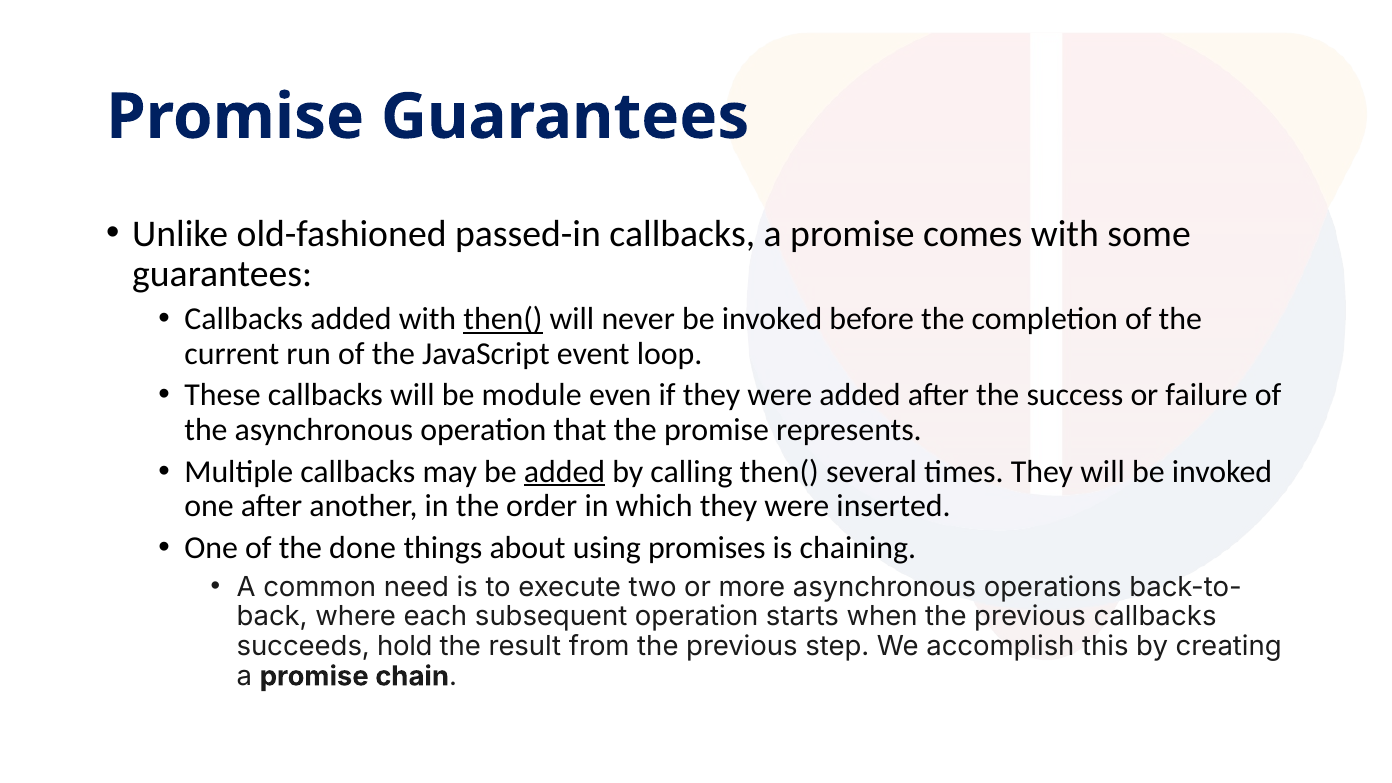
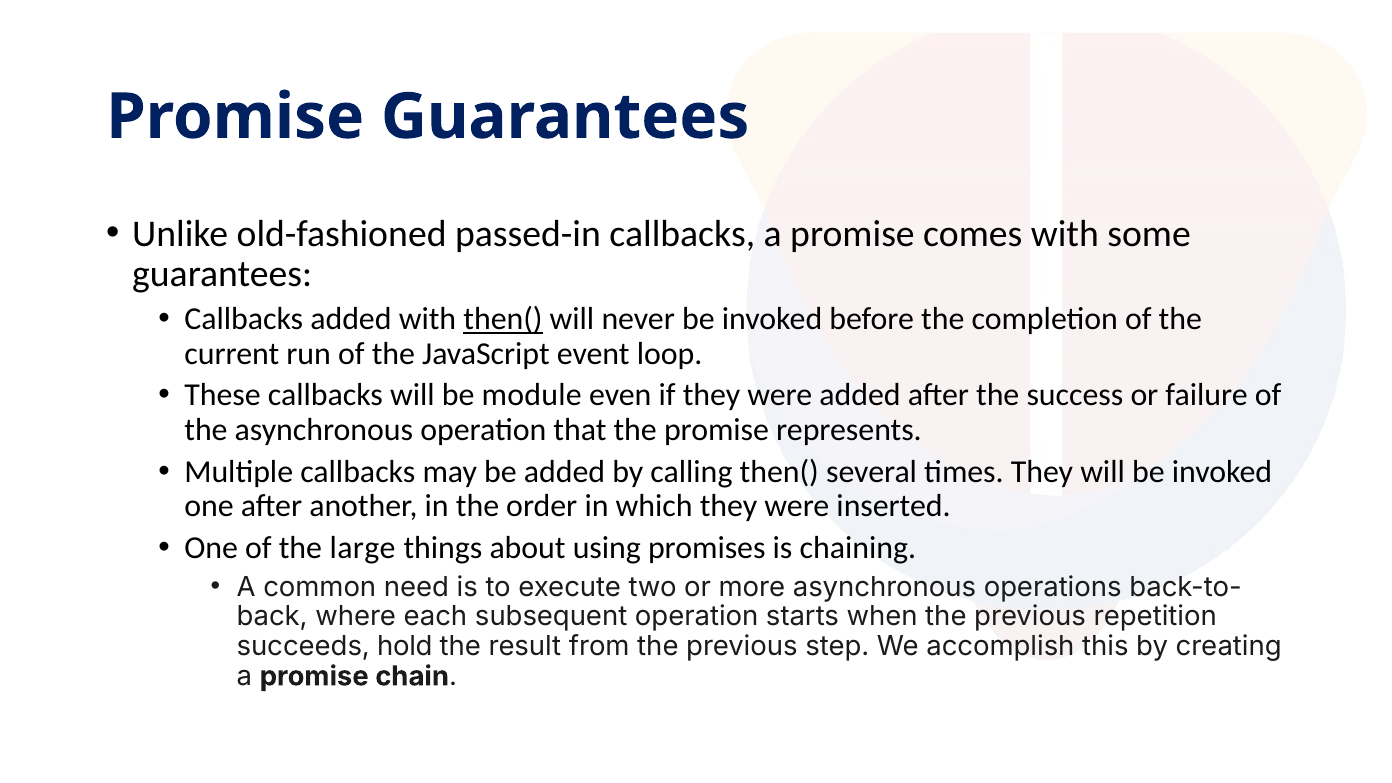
added at (565, 472) underline: present -> none
done: done -> large
previous callbacks: callbacks -> repetition
